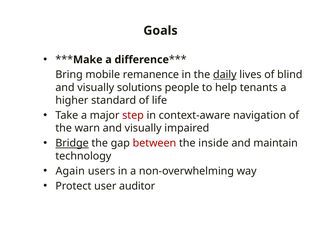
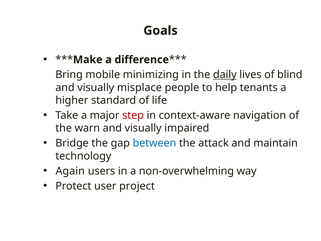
remanence: remanence -> minimizing
solutions: solutions -> misplace
Bridge underline: present -> none
between colour: red -> blue
inside: inside -> attack
auditor: auditor -> project
